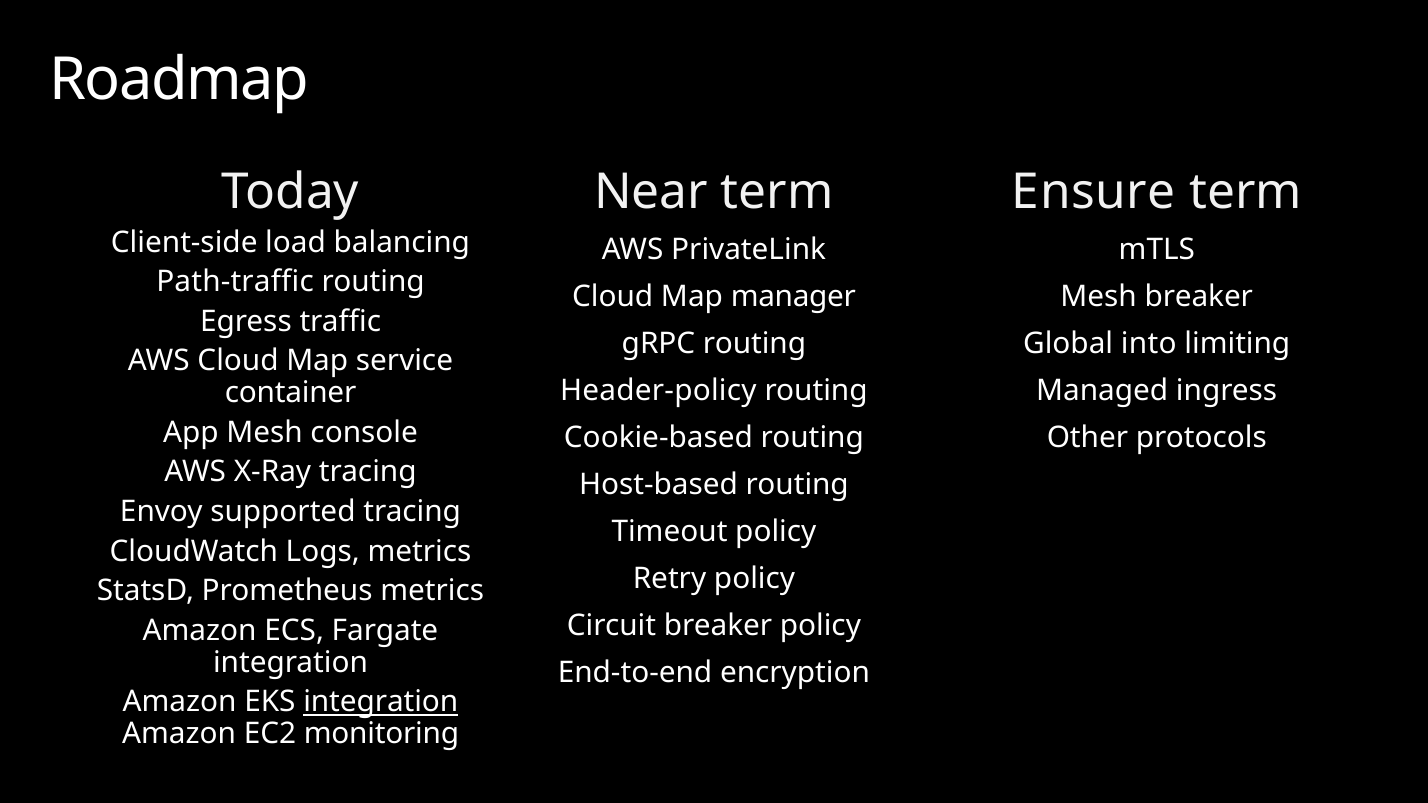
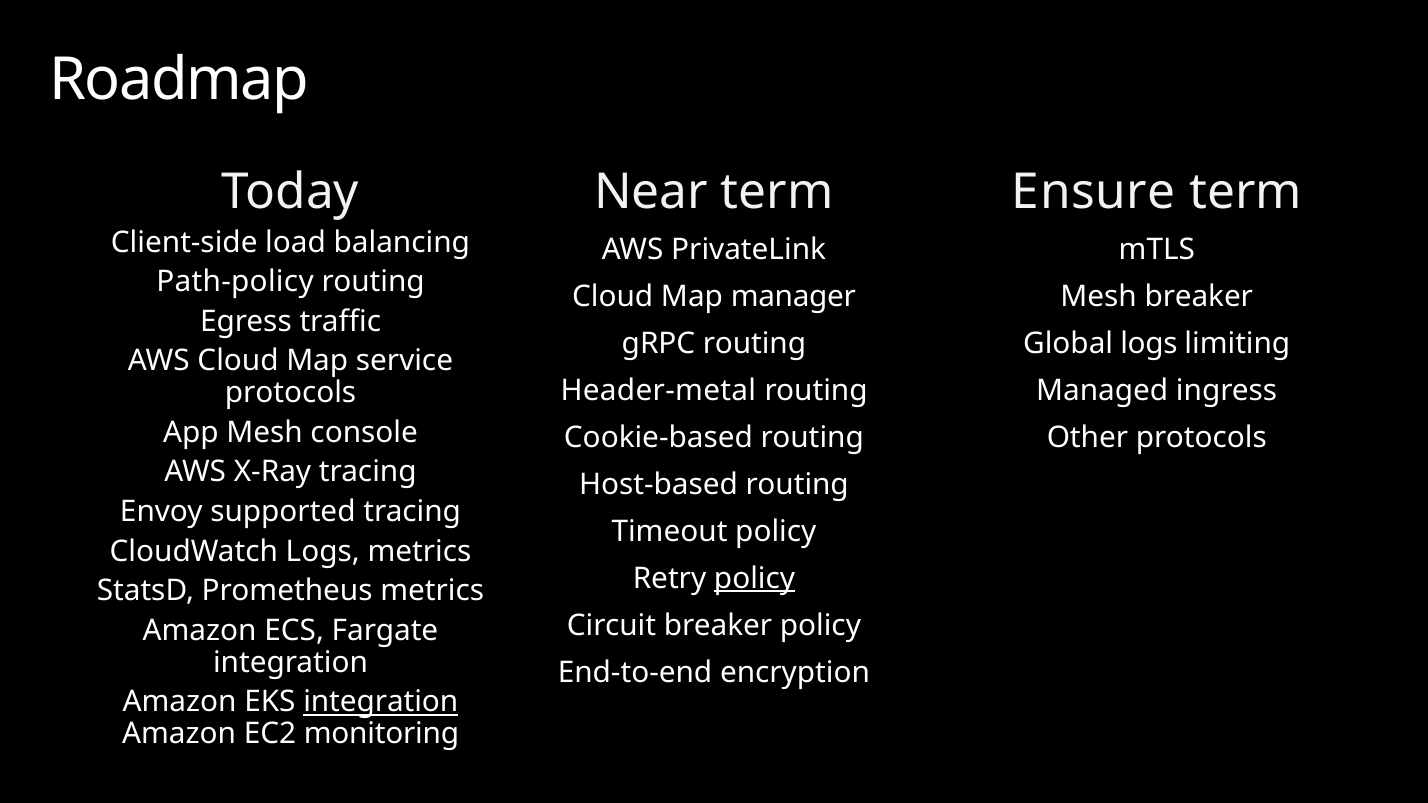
Path-traffic: Path-traffic -> Path-policy
Global into: into -> logs
Header-policy: Header-policy -> Header-metal
container at (291, 393): container -> protocols
policy at (755, 579) underline: none -> present
